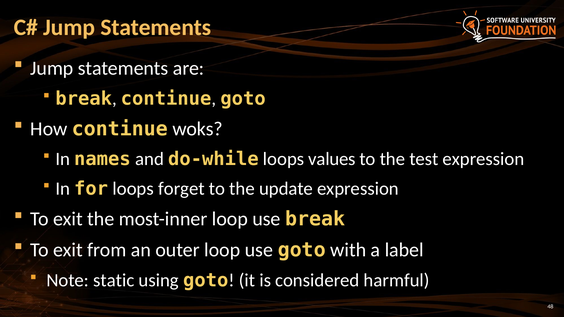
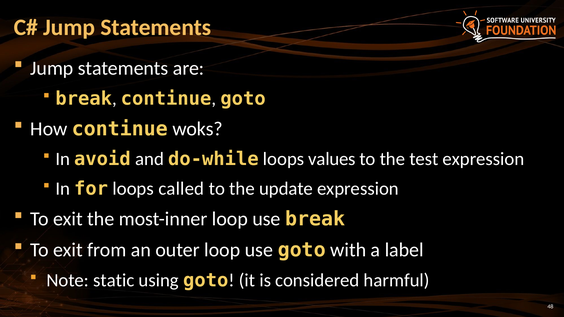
names: names -> avoid
forget: forget -> called
